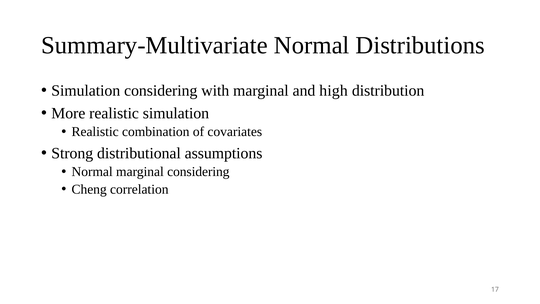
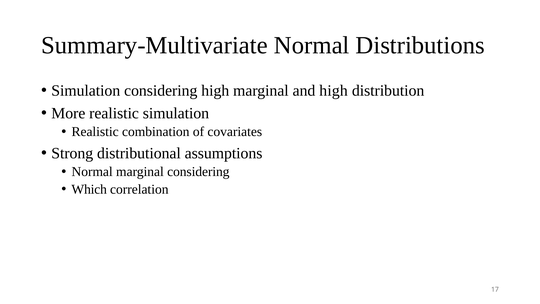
considering with: with -> high
Cheng: Cheng -> Which
